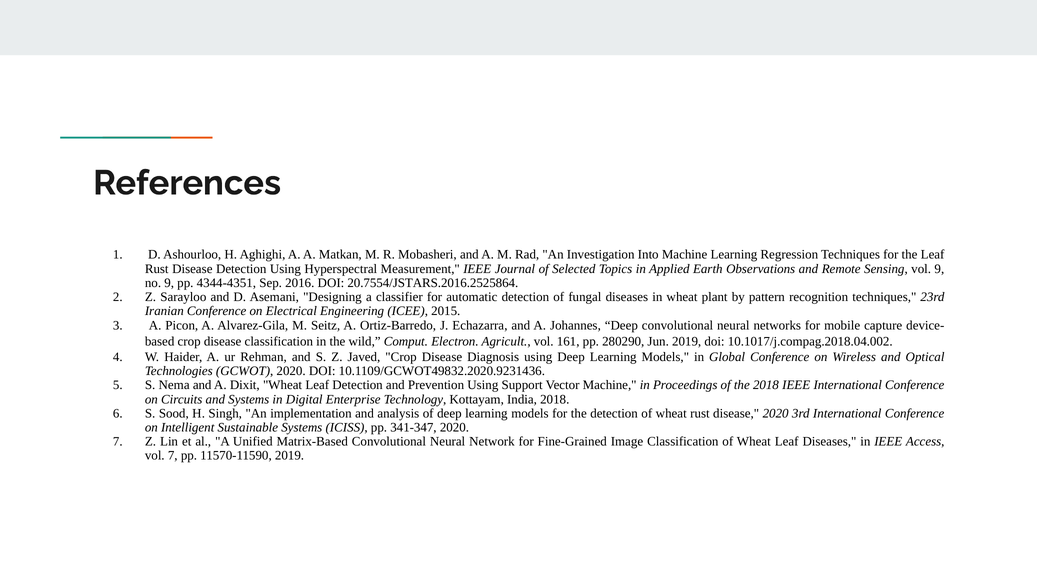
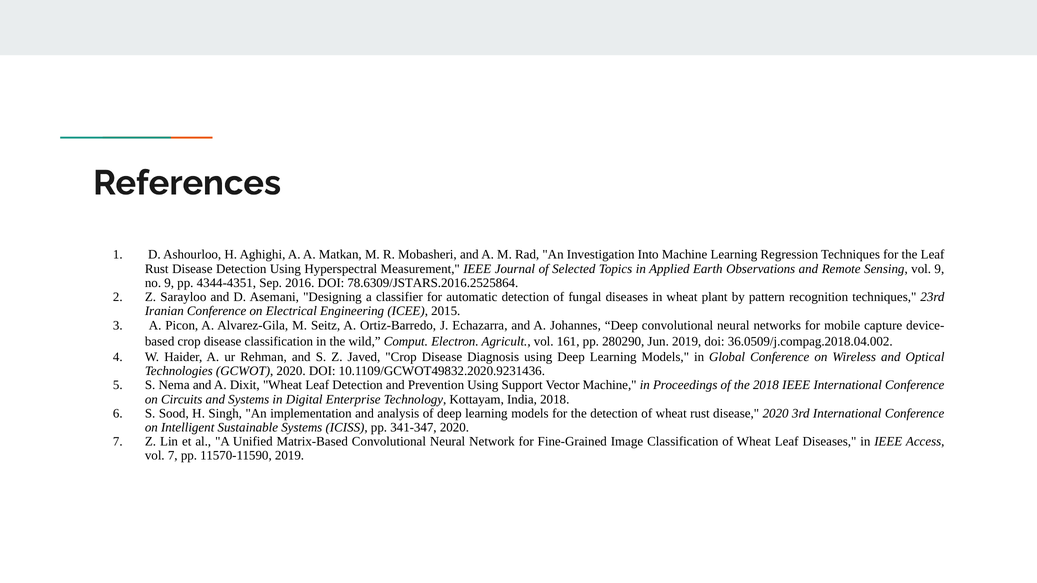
20.7554/JSTARS.2016.2525864: 20.7554/JSTARS.2016.2525864 -> 78.6309/JSTARS.2016.2525864
10.1017/j.compag.2018.04.002: 10.1017/j.compag.2018.04.002 -> 36.0509/j.compag.2018.04.002
